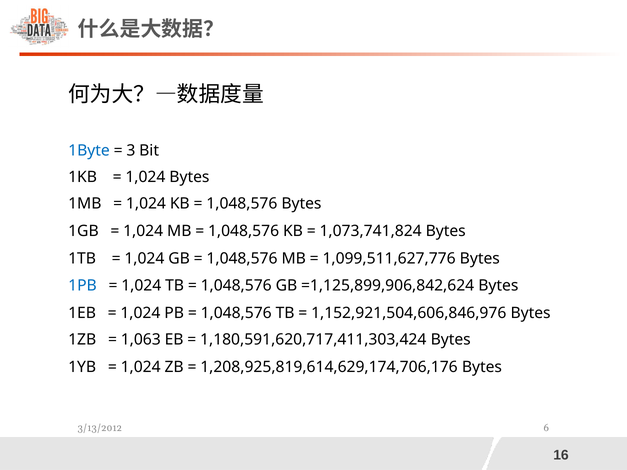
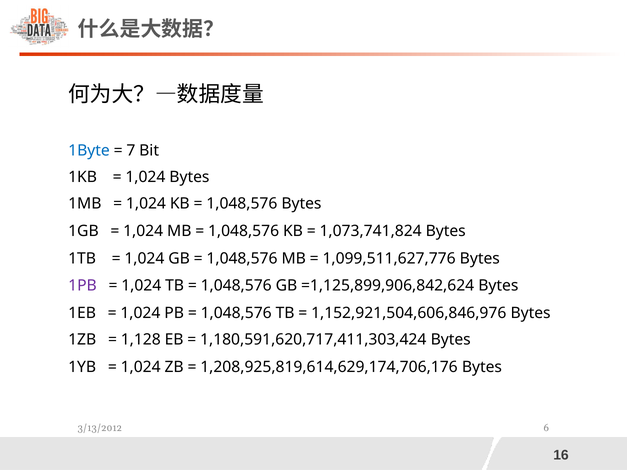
3: 3 -> 7
1PB colour: blue -> purple
1,063: 1,063 -> 1,128
